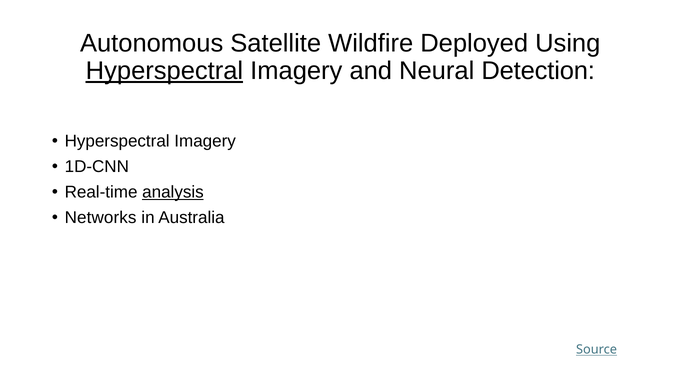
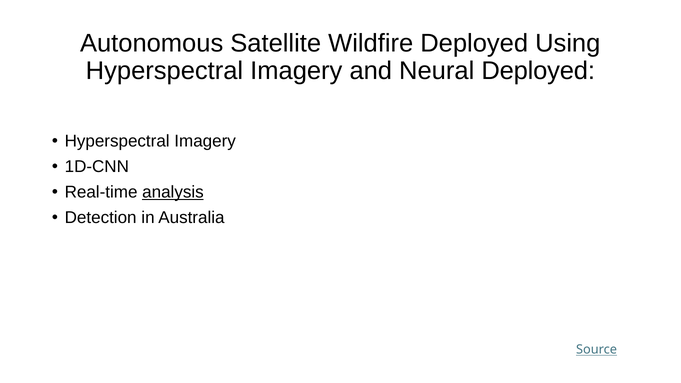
Hyperspectral at (164, 71) underline: present -> none
Neural Detection: Detection -> Deployed
Networks: Networks -> Detection
